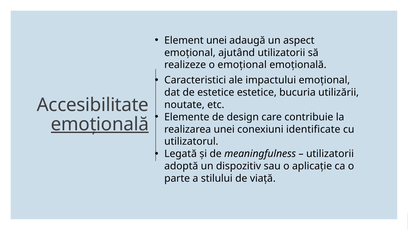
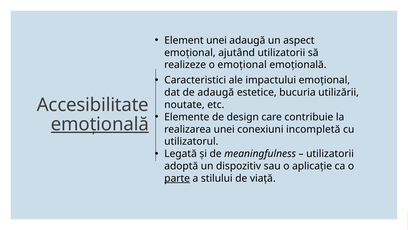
de estetice: estetice -> adaugă
identificate: identificate -> incompletă
parte underline: none -> present
